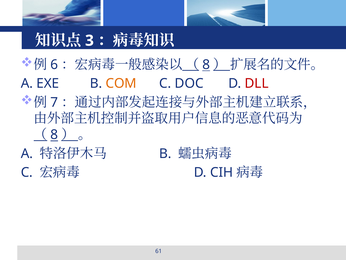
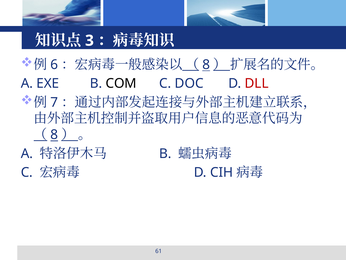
COM colour: orange -> black
